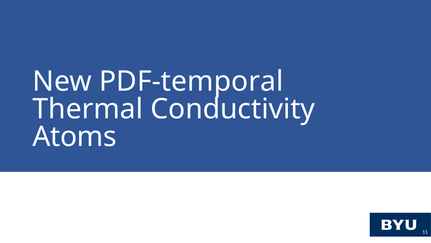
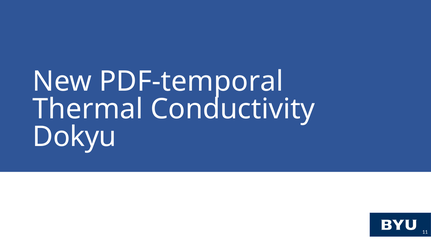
Atoms: Atoms -> Dokyu
